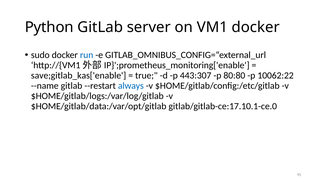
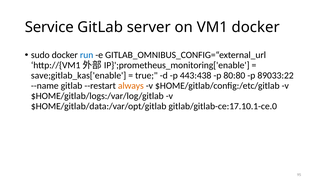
Python: Python -> Service
443:307: 443:307 -> 443:438
10062:22: 10062:22 -> 89033:22
always colour: blue -> orange
